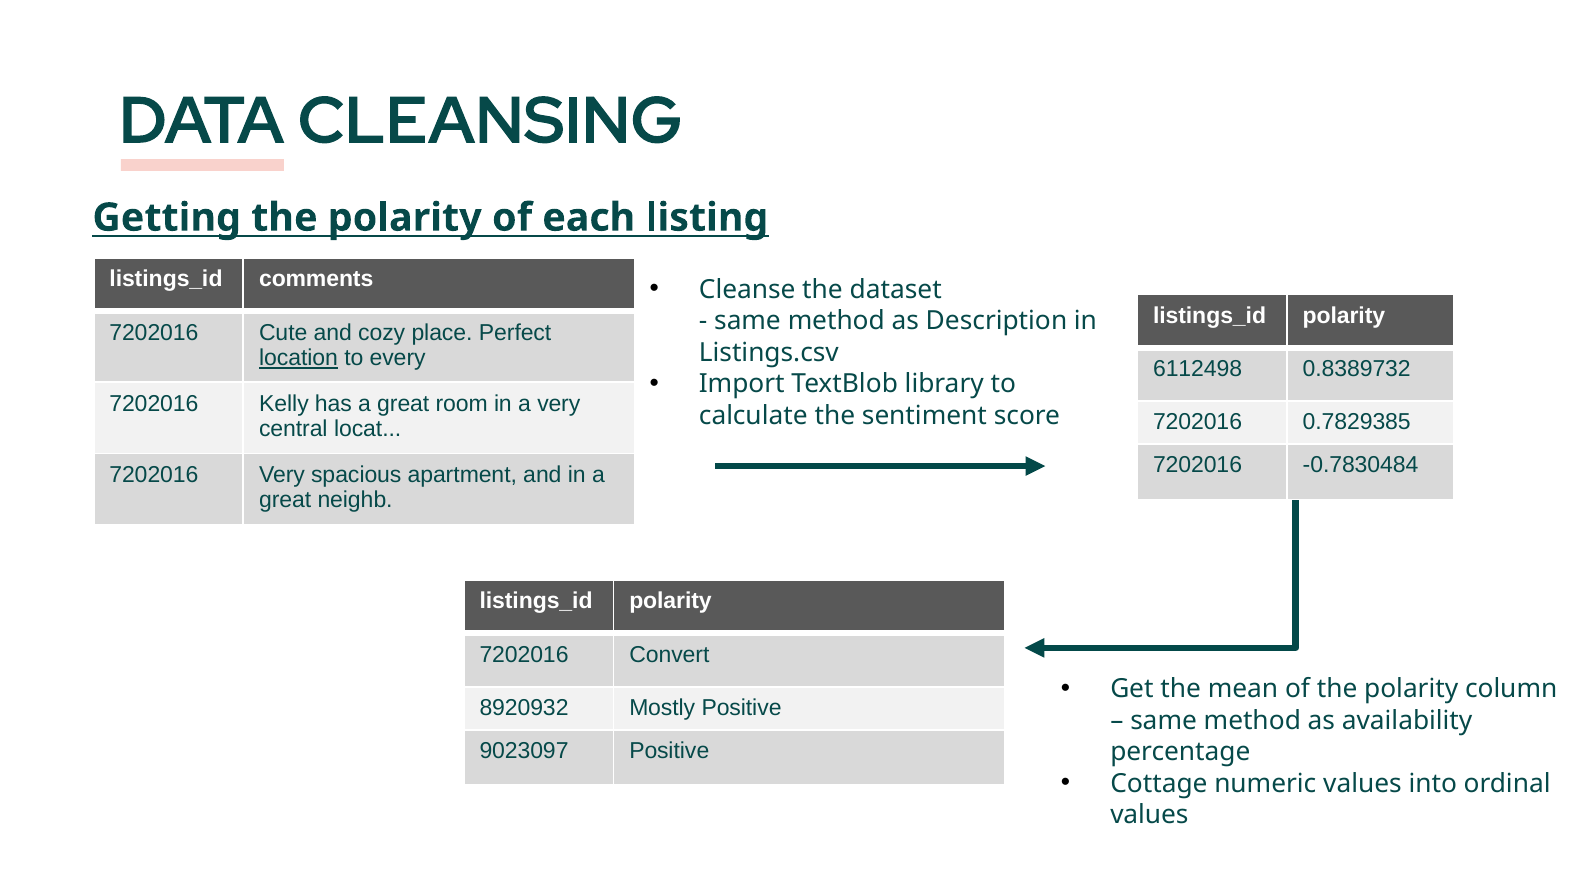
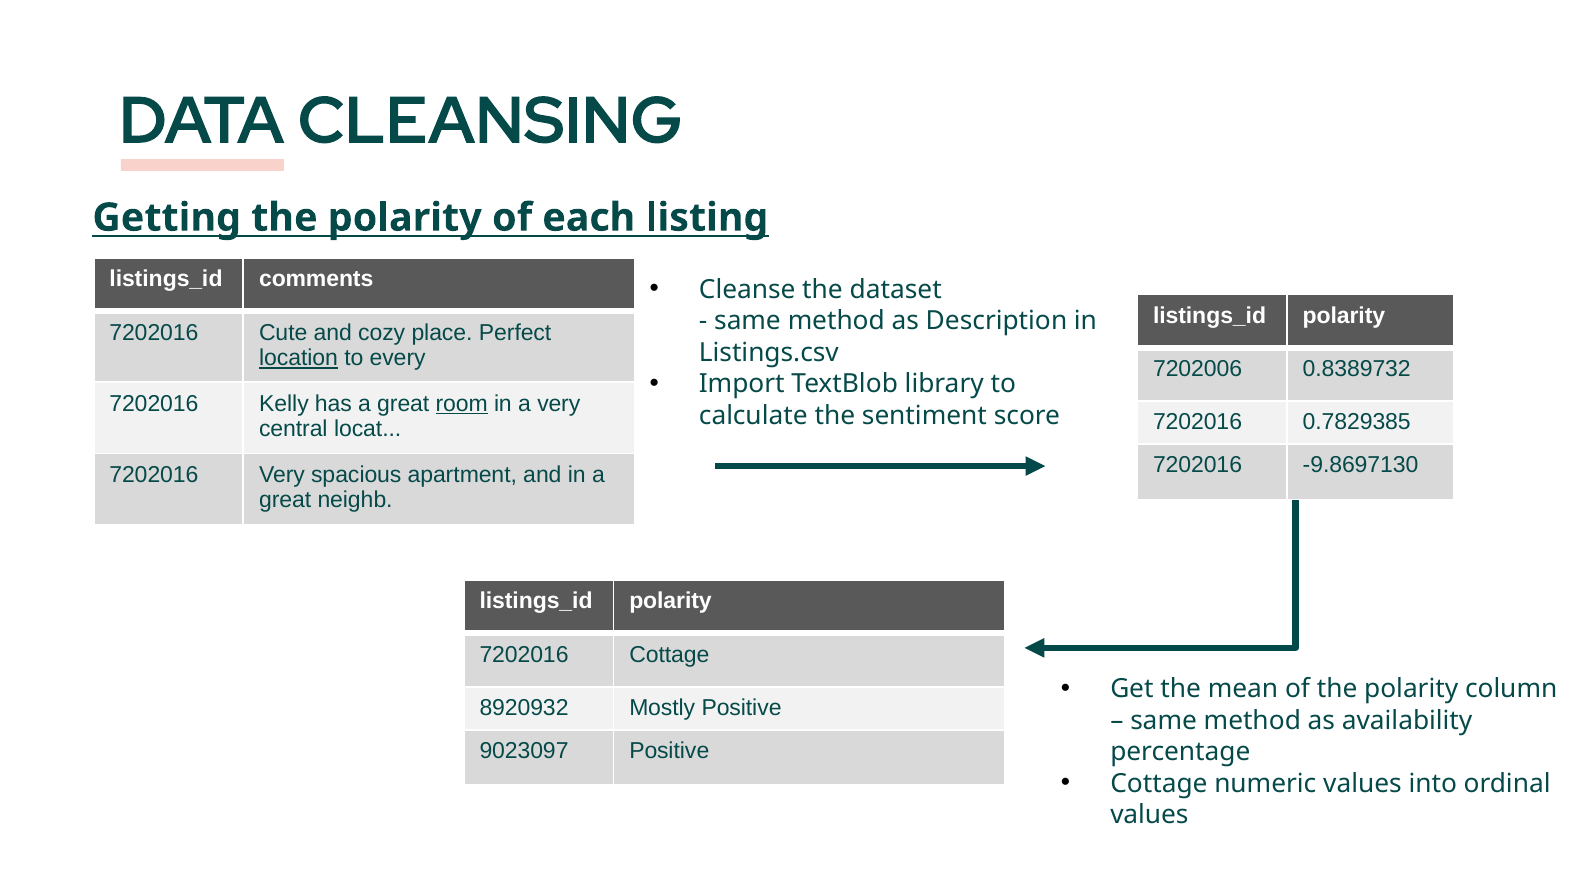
6112498: 6112498 -> 7202006
room underline: none -> present
-0.7830484: -0.7830484 -> -9.8697130
7202016 Convert: Convert -> Cottage
